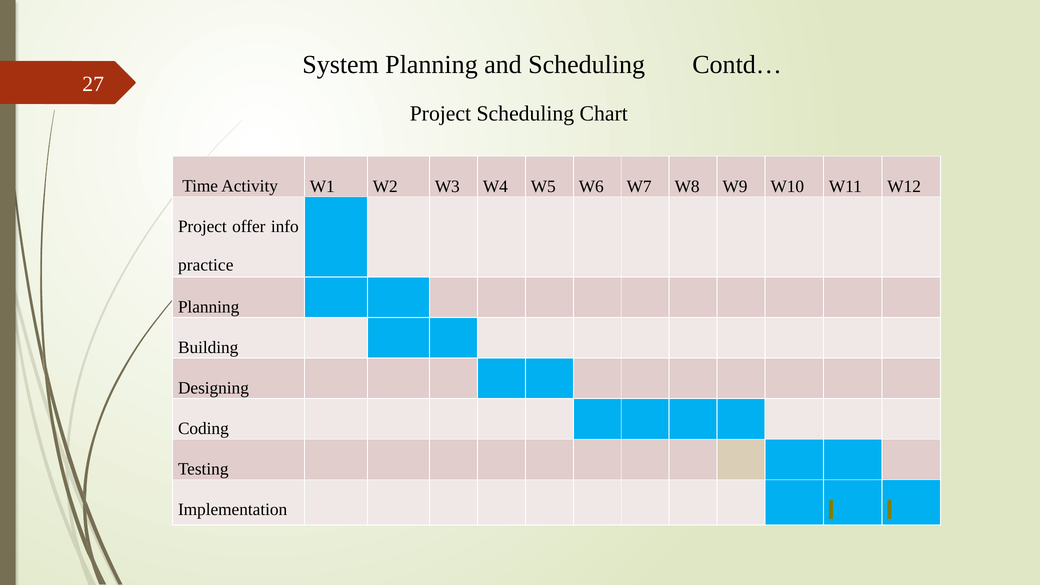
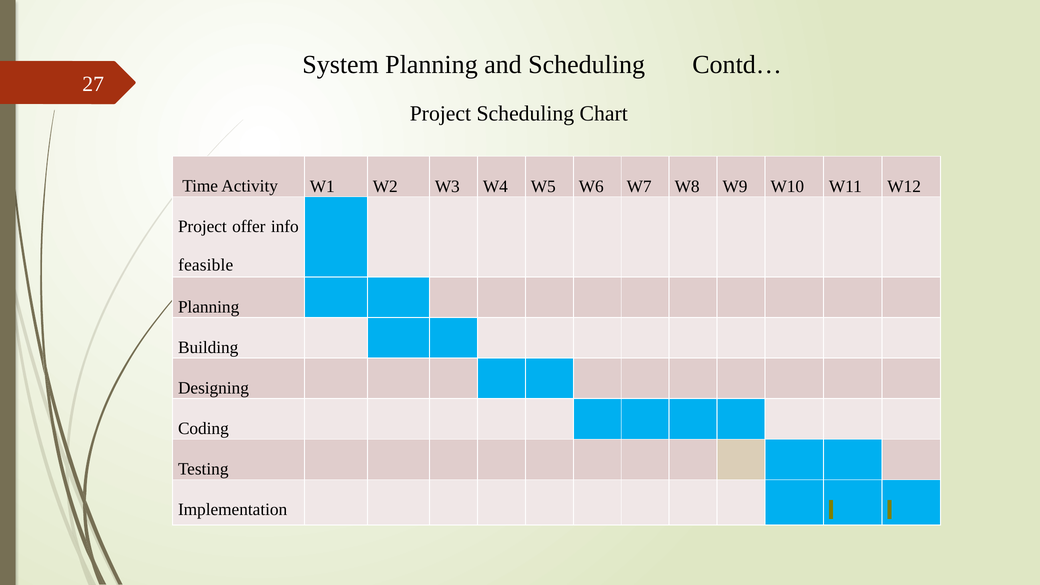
practice: practice -> feasible
